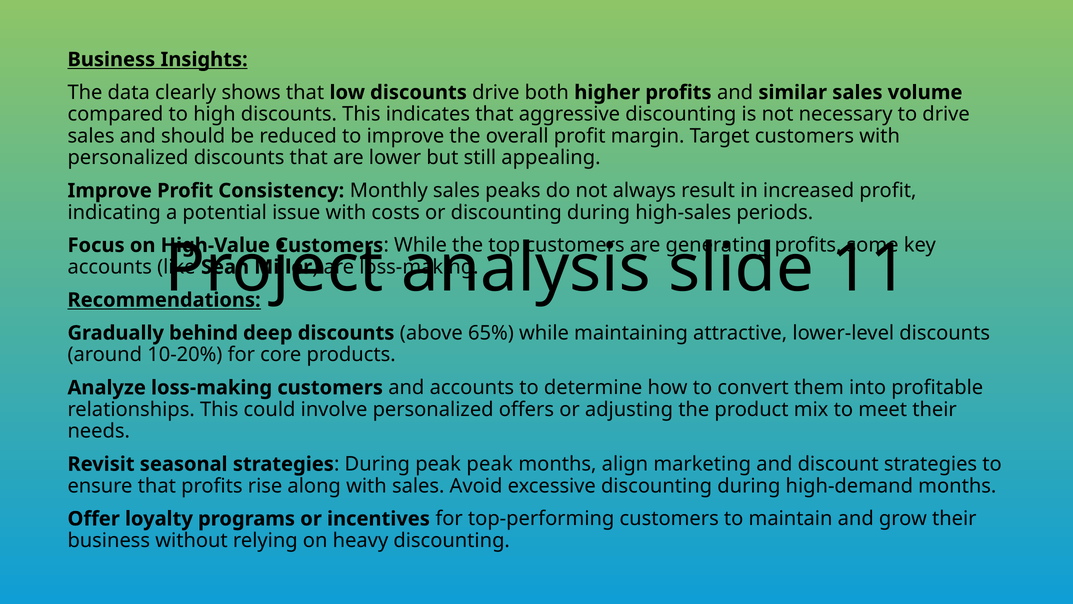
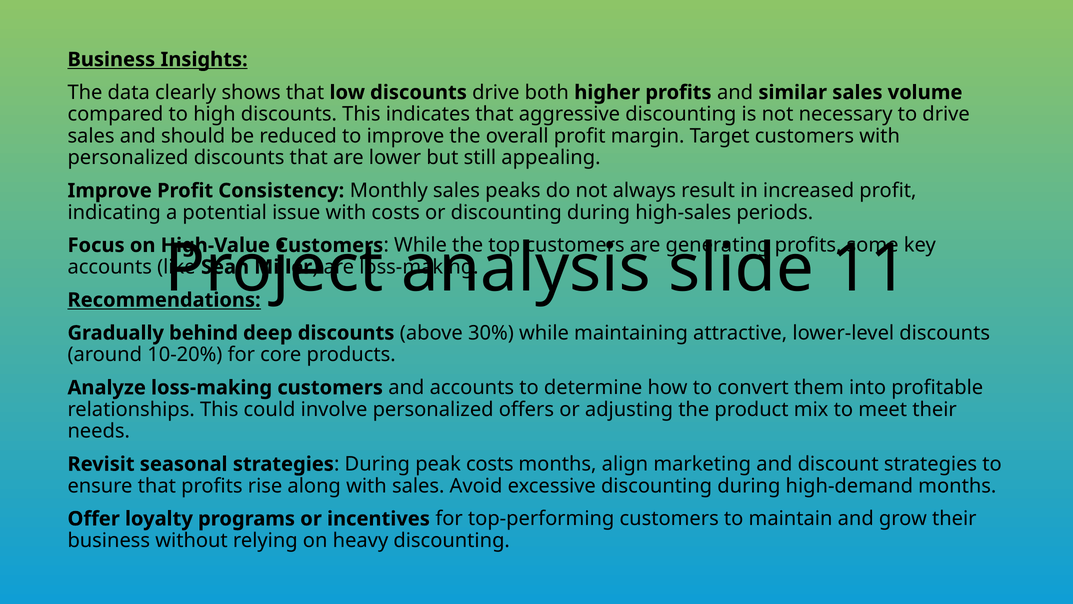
65%: 65% -> 30%
peak peak: peak -> costs
